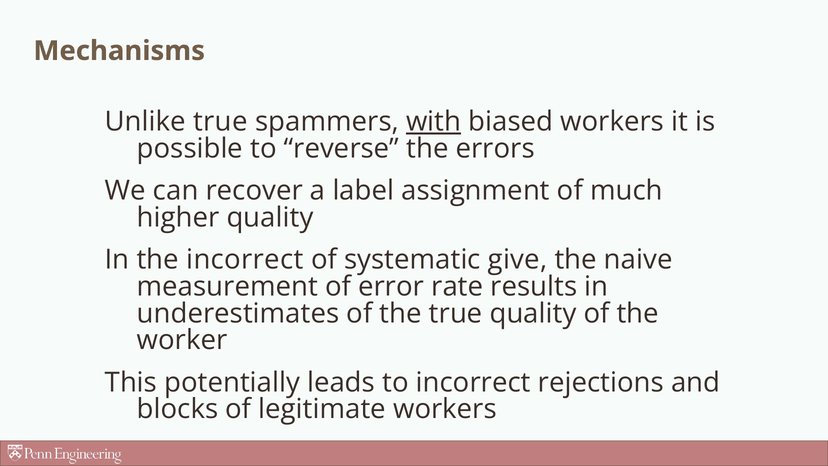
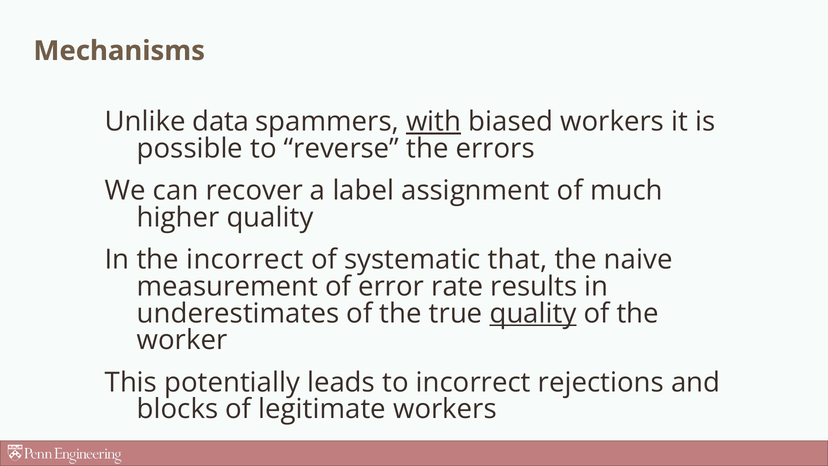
Unlike true: true -> data
give: give -> that
quality at (533, 313) underline: none -> present
